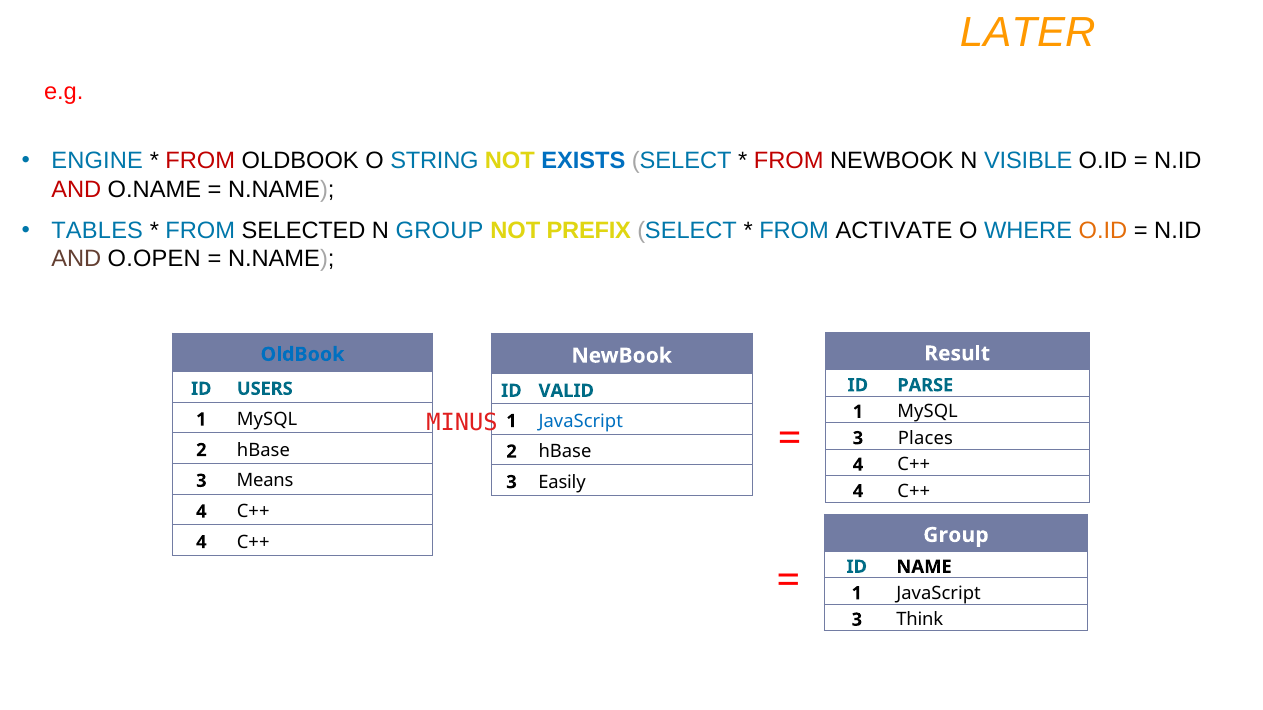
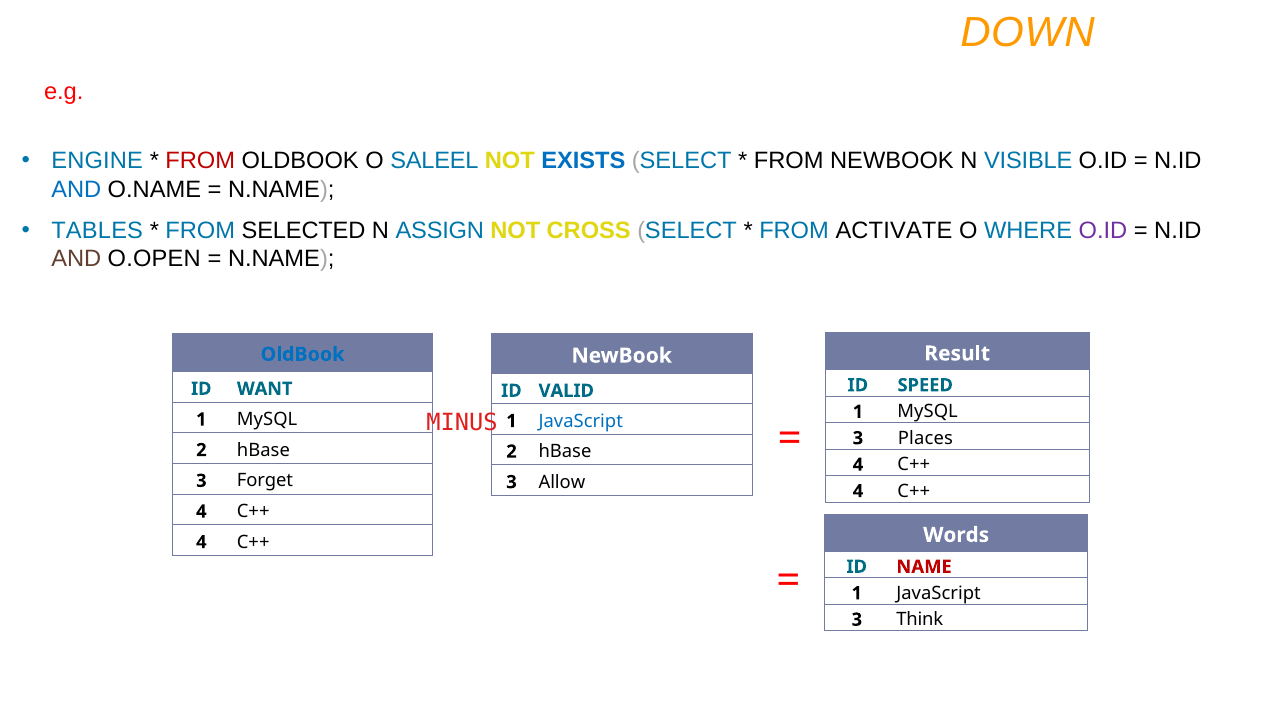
LATER: LATER -> DOWN
STRING: STRING -> SALEEL
FROM at (789, 161) colour: red -> black
AND at (76, 190) colour: red -> blue
N GROUP: GROUP -> ASSIGN
PREFIX: PREFIX -> CROSS
O.ID at (1103, 231) colour: orange -> purple
PARSE: PARSE -> SPEED
USERS: USERS -> WANT
Means: Means -> Forget
Easily: Easily -> Allow
Group at (956, 535): Group -> Words
NAME colour: black -> red
